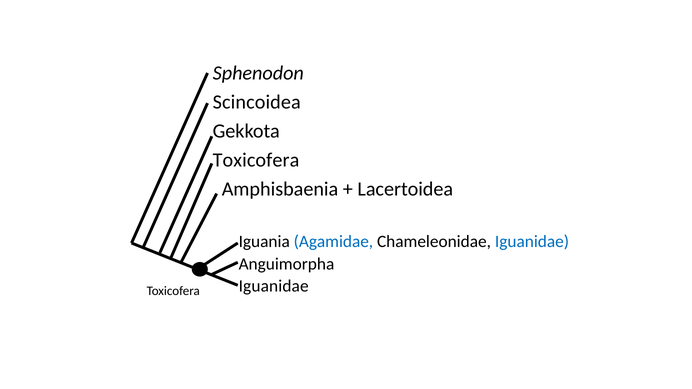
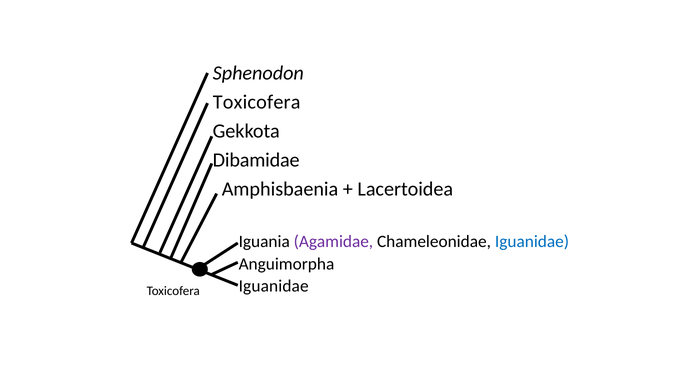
Scincoidea at (257, 102): Scincoidea -> Toxicofera
Toxicofera at (256, 160): Toxicofera -> Dibamidae
Agamidae colour: blue -> purple
